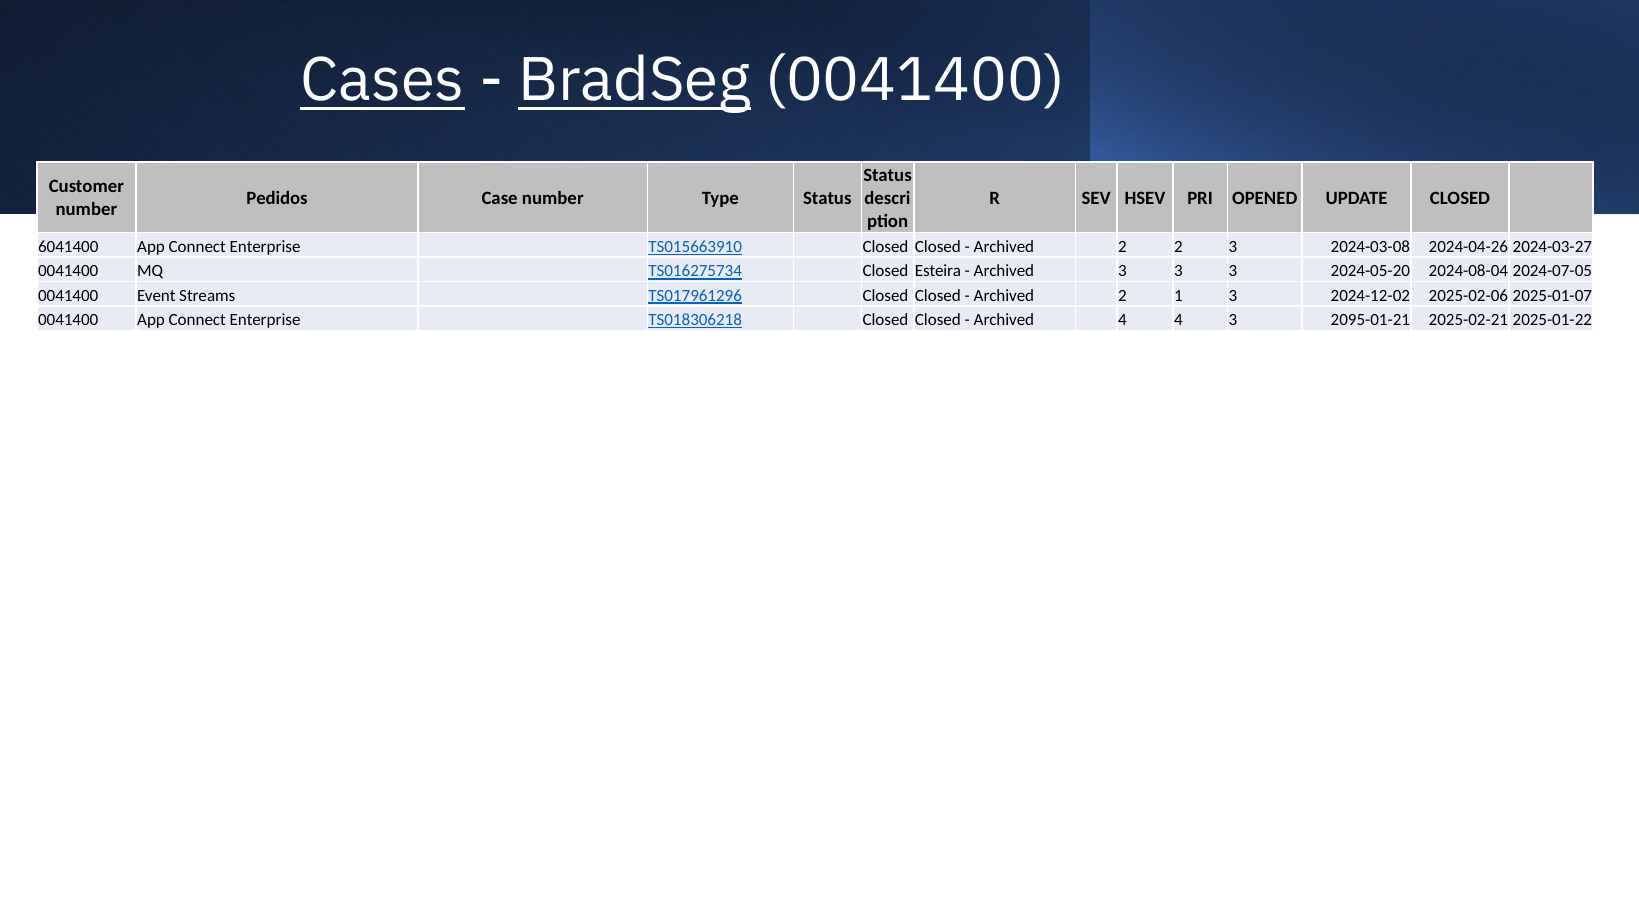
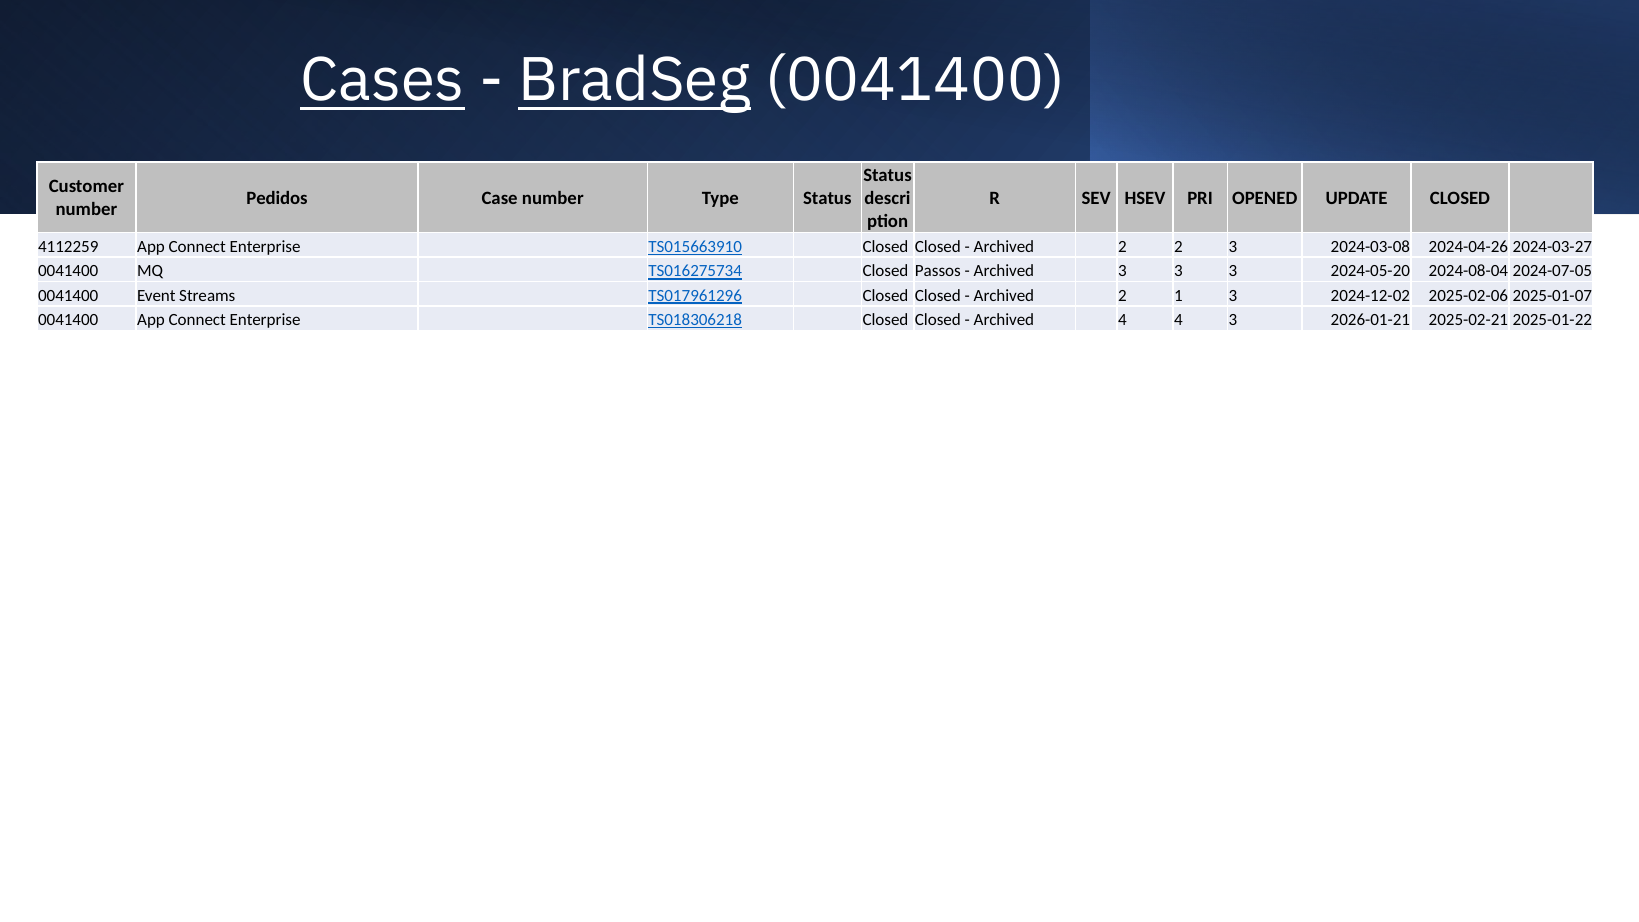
6041400: 6041400 -> 4112259
Esteira: Esteira -> Passos
2095-01-21: 2095-01-21 -> 2026-01-21
